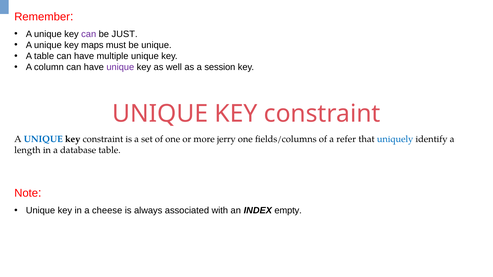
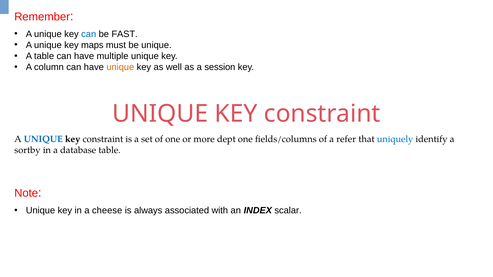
can at (89, 34) colour: purple -> blue
JUST: JUST -> FAST
unique at (120, 67) colour: purple -> orange
jerry: jerry -> dept
length: length -> sortby
empty: empty -> scalar
